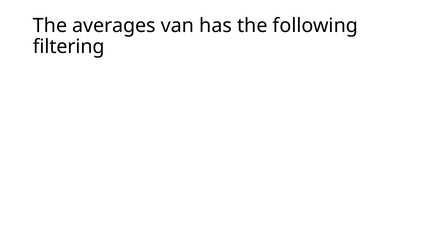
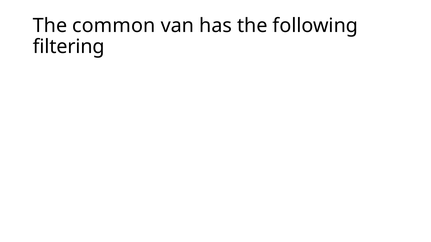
averages: averages -> common
